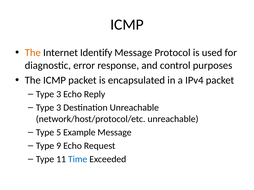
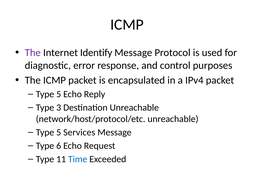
The at (33, 53) colour: orange -> purple
3 at (59, 94): 3 -> 5
Example: Example -> Services
9: 9 -> 6
